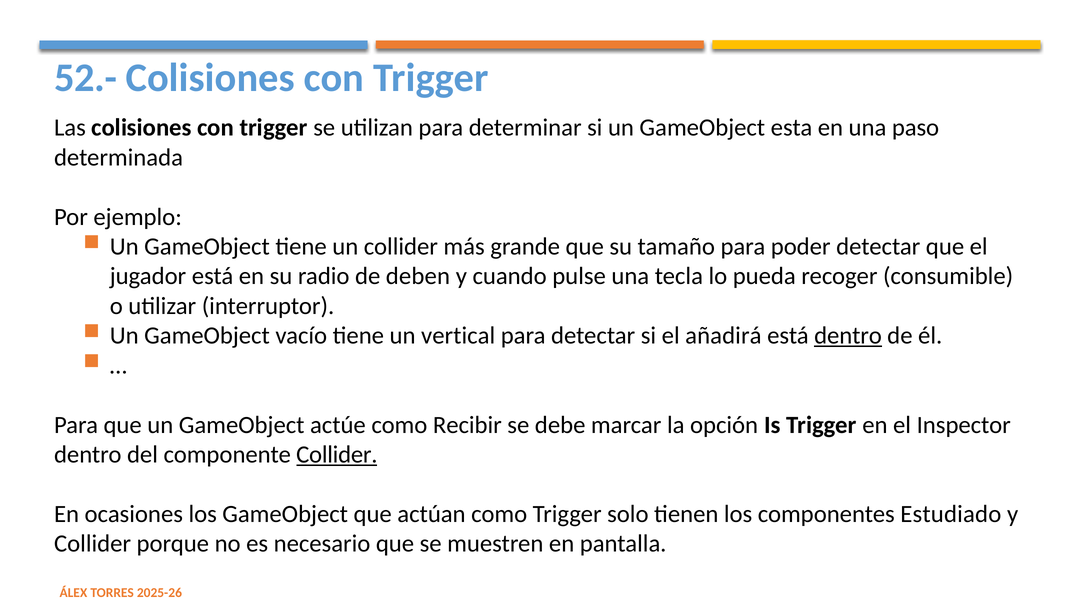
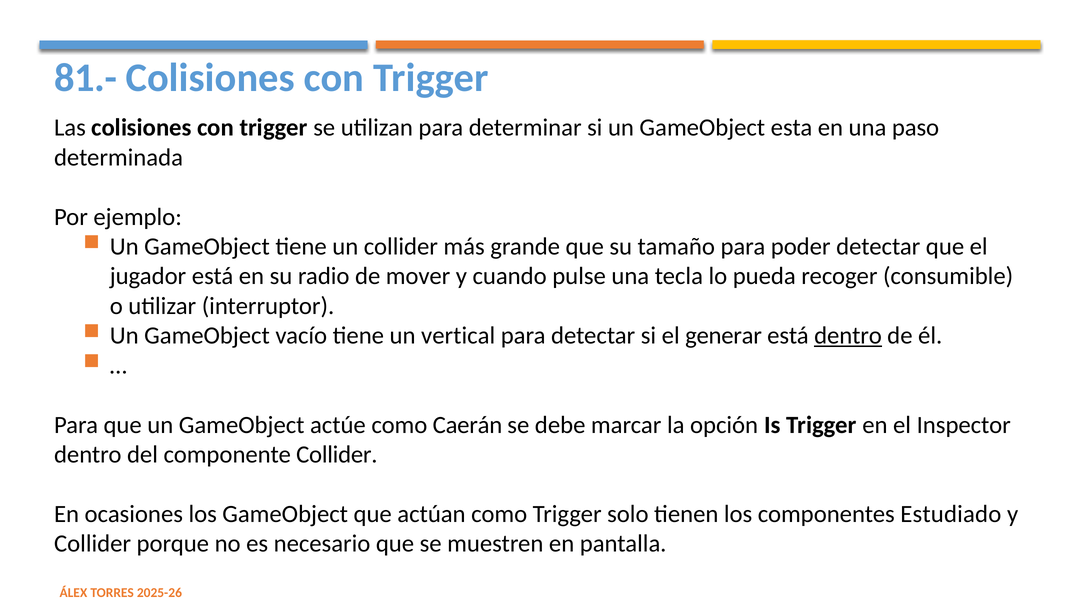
52.-: 52.- -> 81.-
deben: deben -> mover
añadirá: añadirá -> generar
Recibir: Recibir -> Caerán
Collider at (337, 454) underline: present -> none
